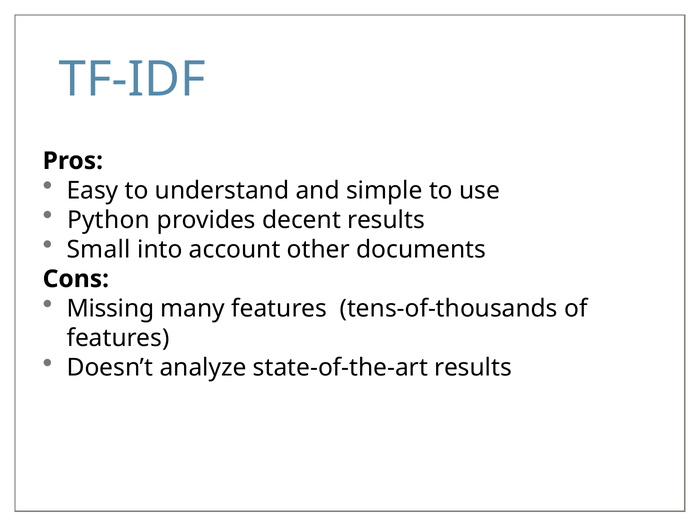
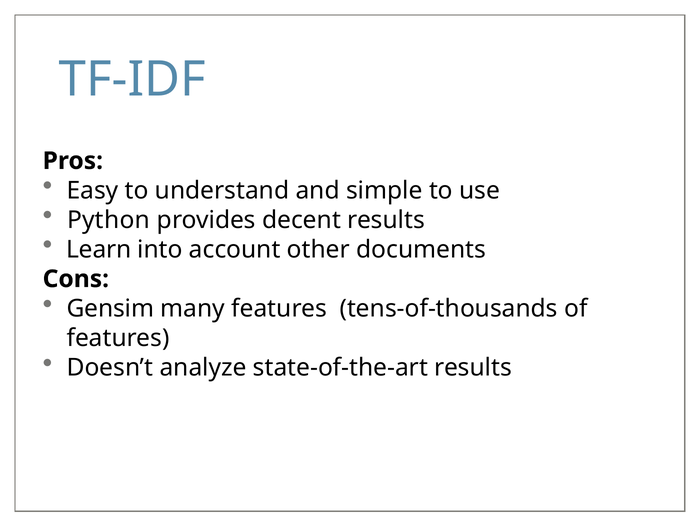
Small: Small -> Learn
Missing: Missing -> Gensim
